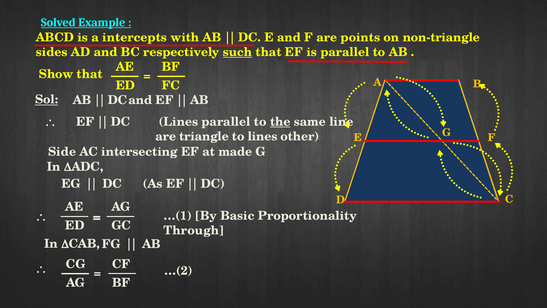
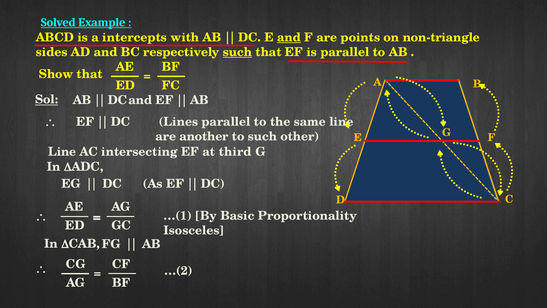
and at (289, 37) underline: none -> present
the underline: present -> none
triangle: triangle -> another
to lines: lines -> such
Side at (62, 152): Side -> Line
made: made -> third
Through: Through -> Isosceles
